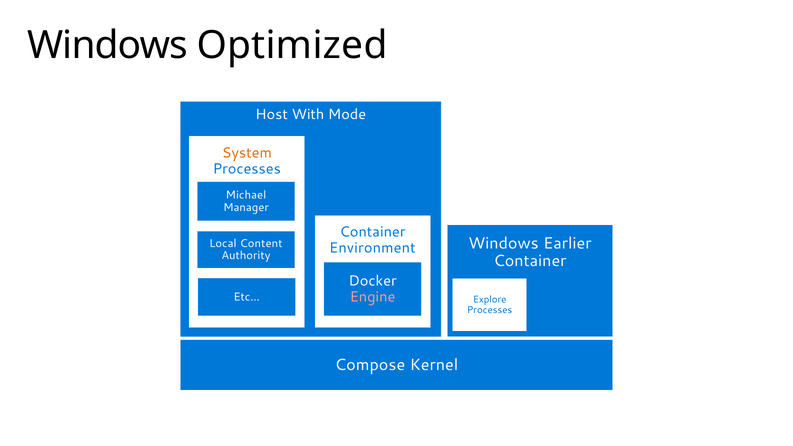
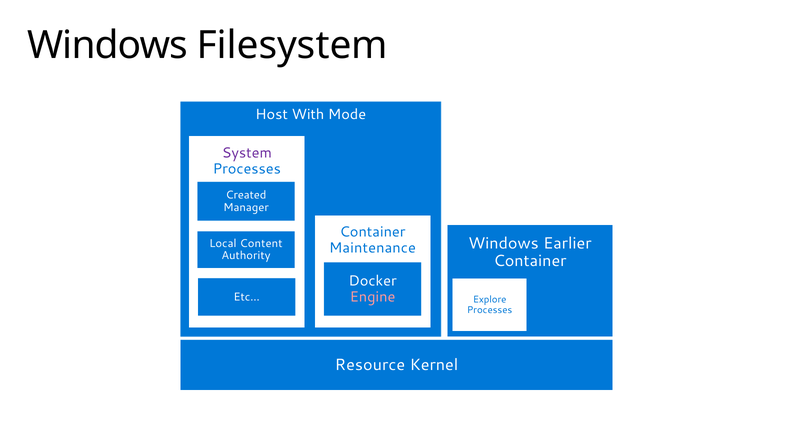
Optimized: Optimized -> Filesystem
System colour: orange -> purple
Michael: Michael -> Created
Environment: Environment -> Maintenance
Compose: Compose -> Resource
